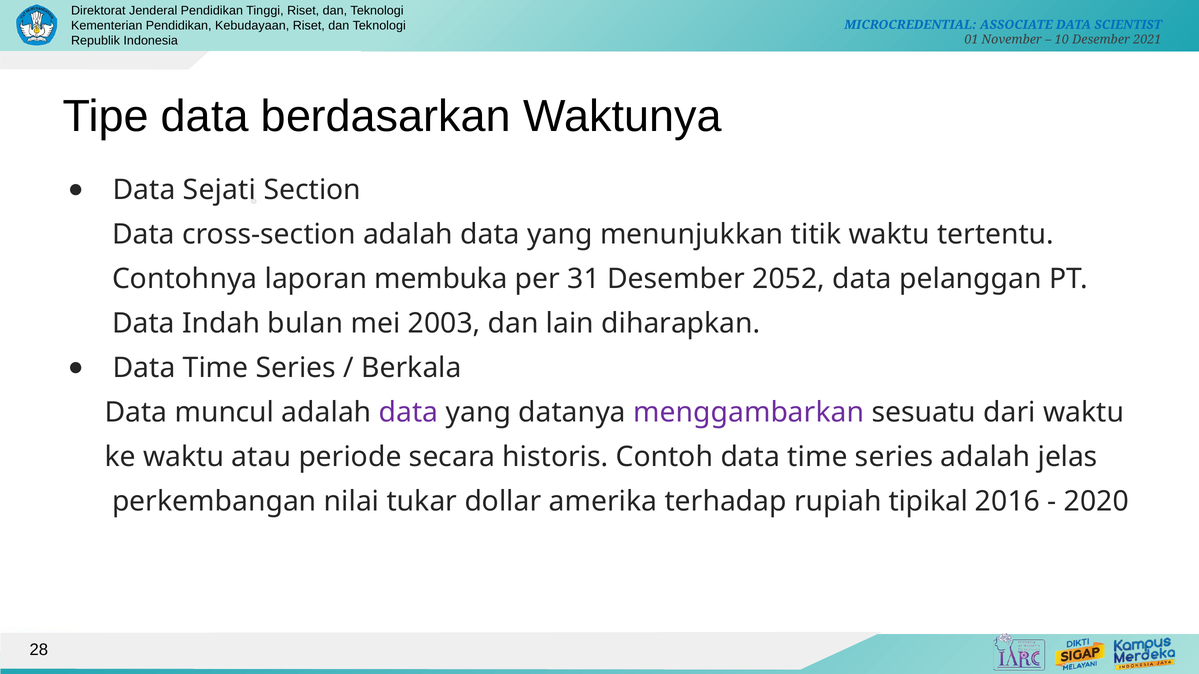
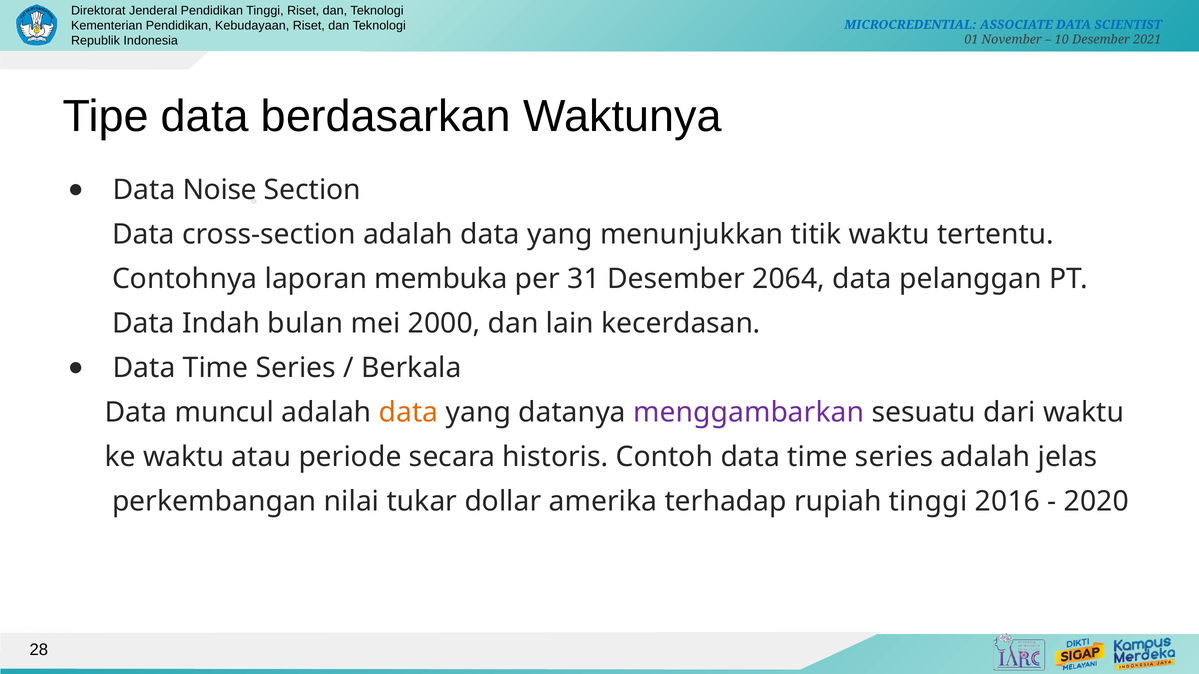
Sejati: Sejati -> Noise
2052: 2052 -> 2064
2003: 2003 -> 2000
diharapkan: diharapkan -> kecerdasan
data at (409, 413) colour: purple -> orange
rupiah tipikal: tipikal -> tinggi
